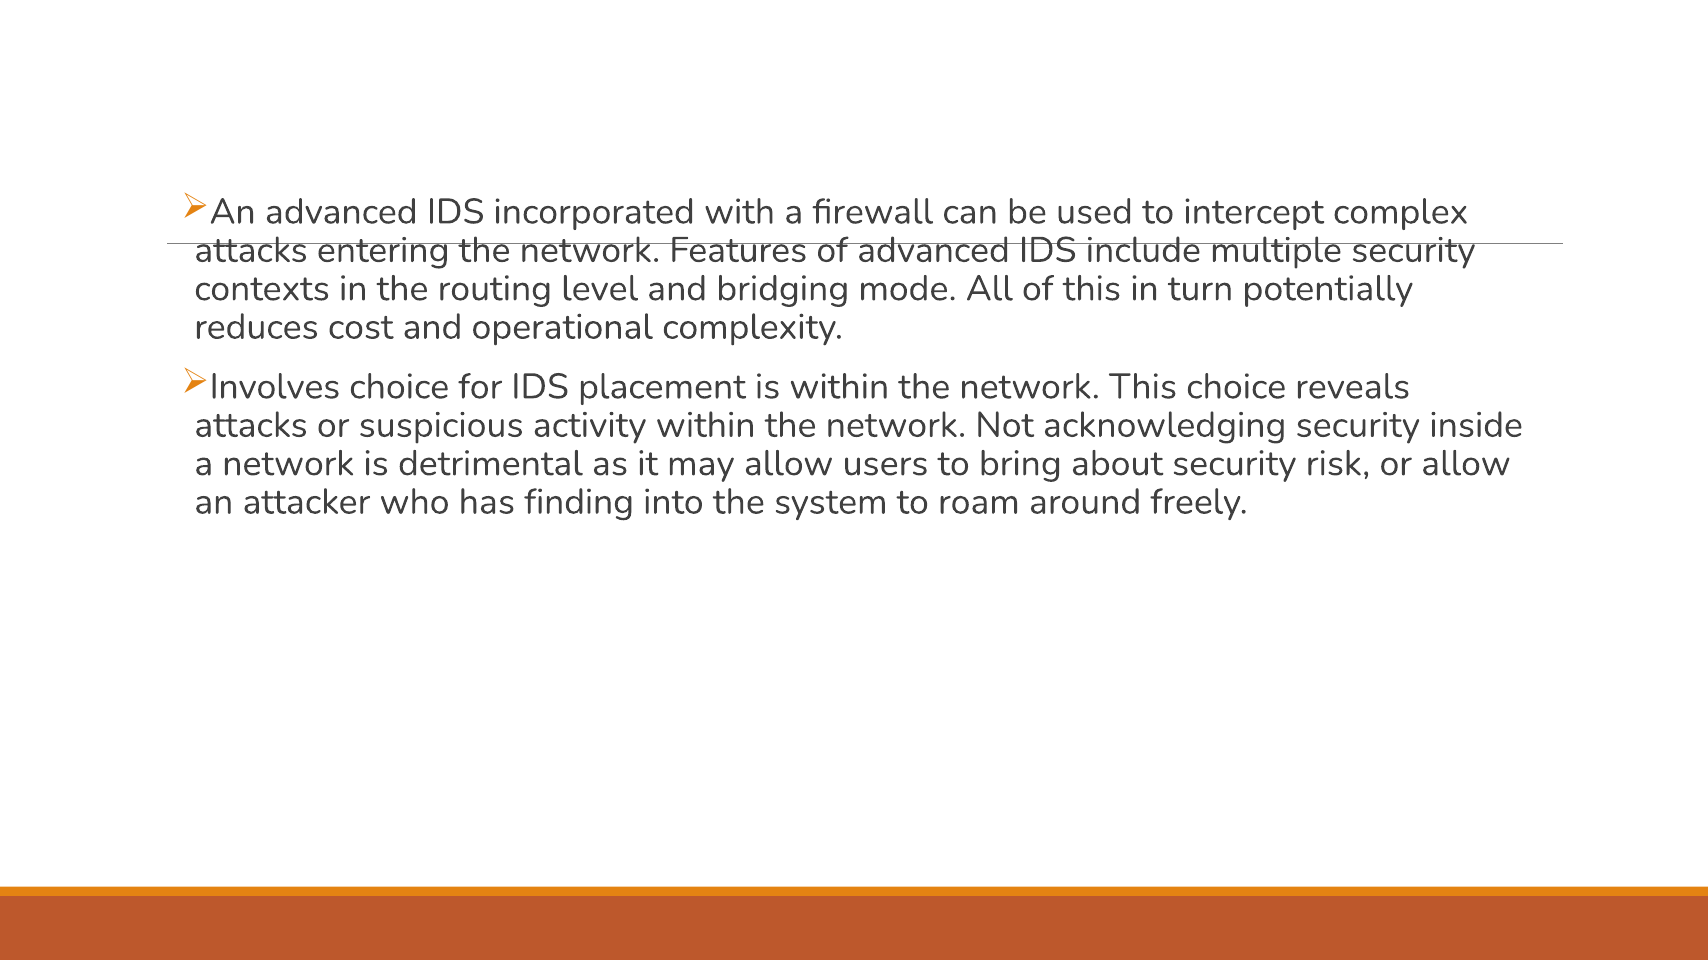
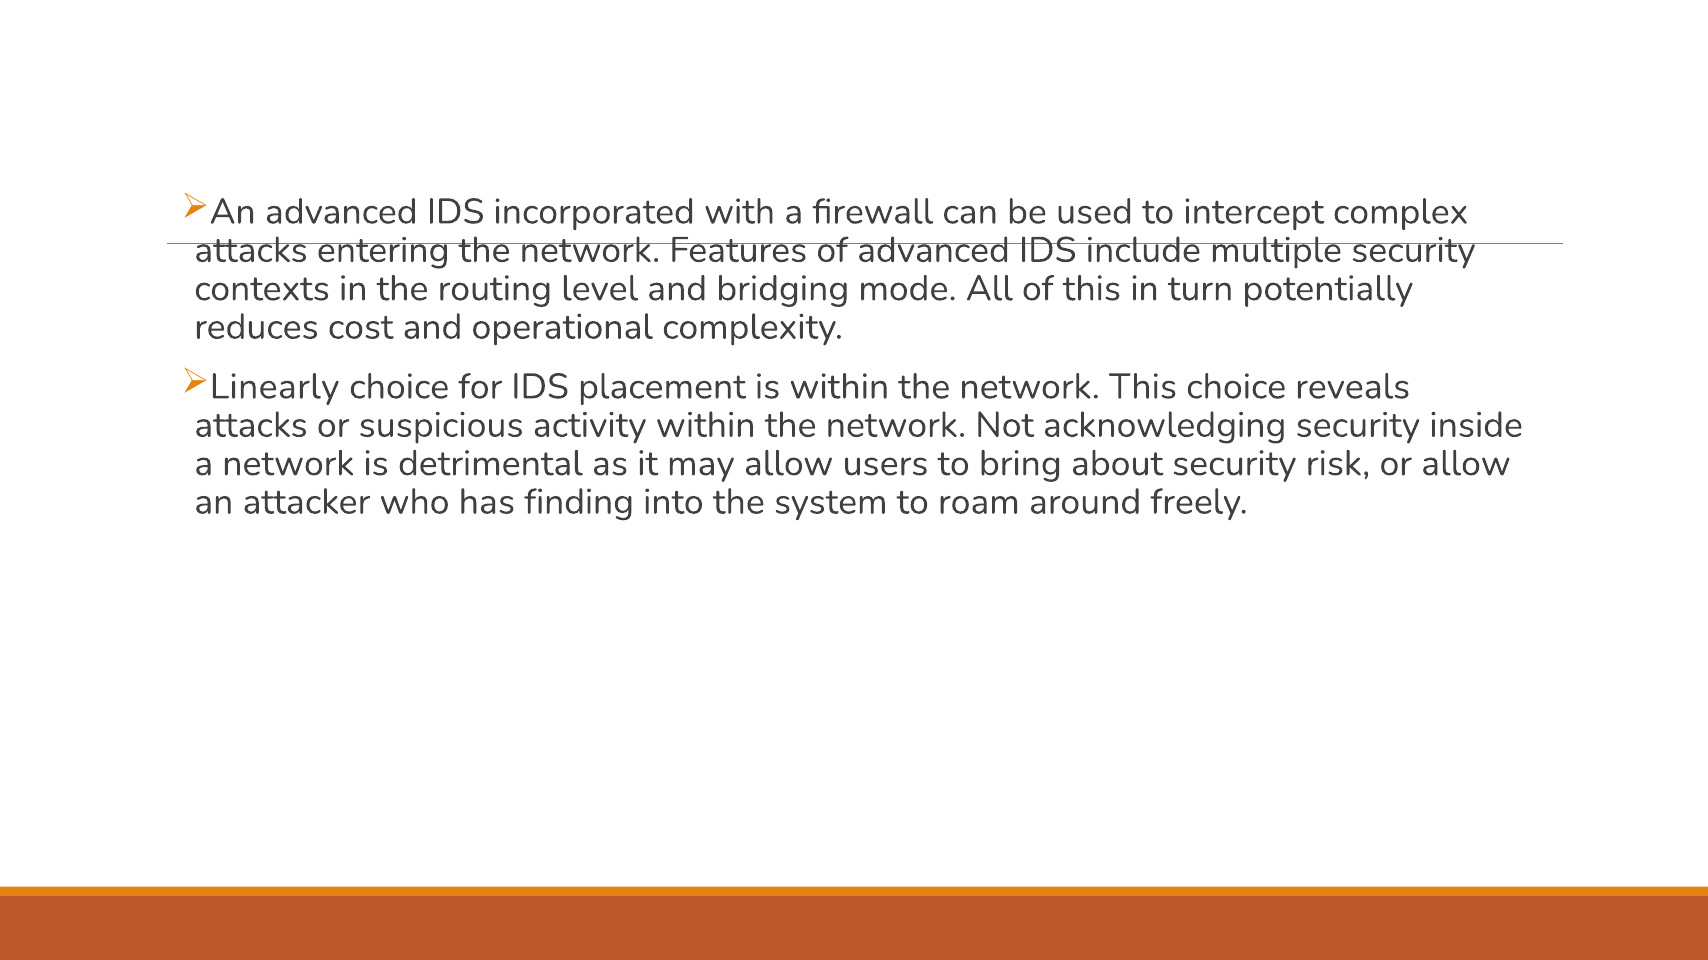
Involves: Involves -> Linearly
